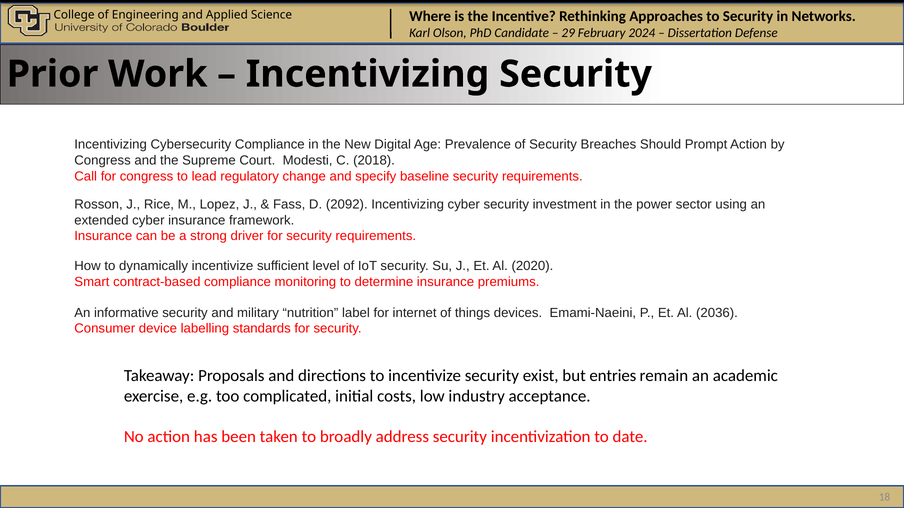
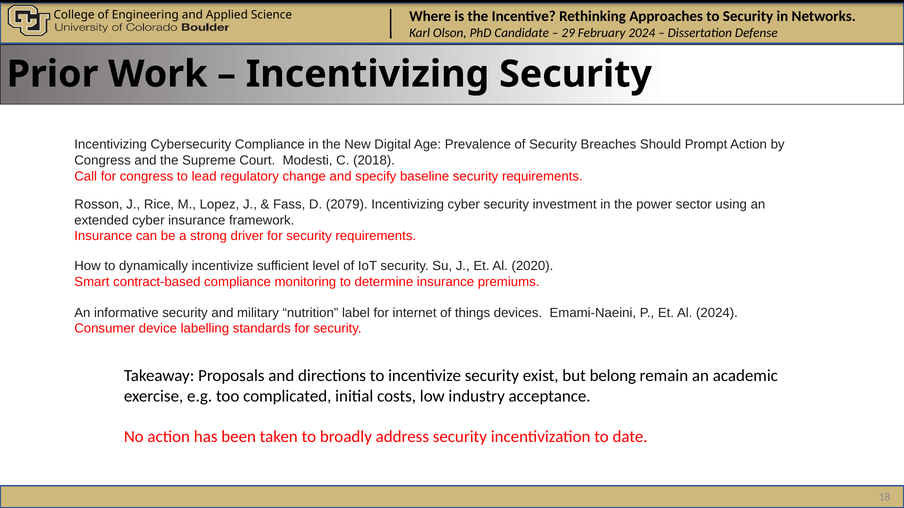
2092: 2092 -> 2079
Al 2036: 2036 -> 2024
entries: entries -> belong
